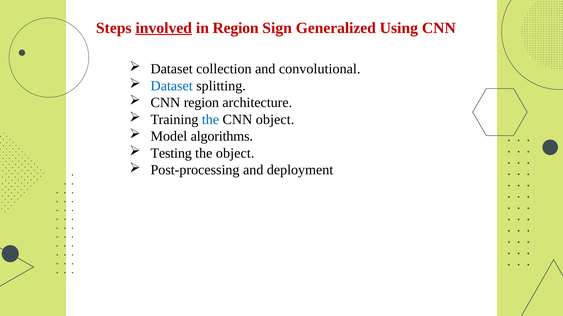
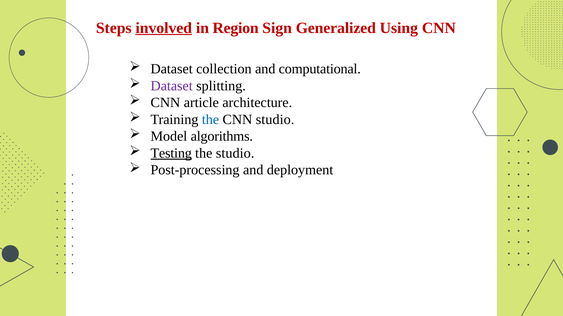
convolutional: convolutional -> computational
Dataset at (172, 86) colour: blue -> purple
CNN region: region -> article
CNN object: object -> studio
Testing underline: none -> present
the object: object -> studio
